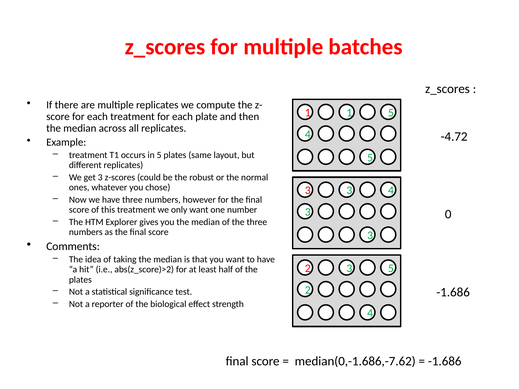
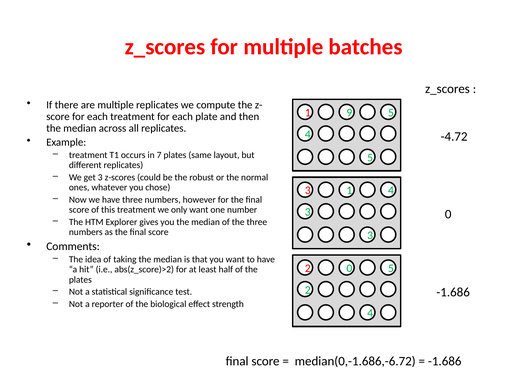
1 1: 1 -> 9
in 5: 5 -> 7
3 at (349, 191): 3 -> 1
2 3: 3 -> 0
median(0,-1.686,-7.62: median(0,-1.686,-7.62 -> median(0,-1.686,-6.72
